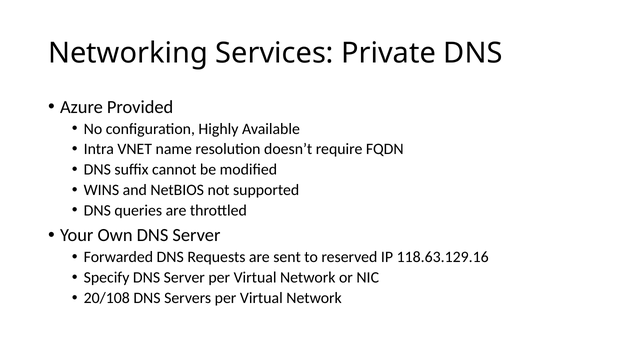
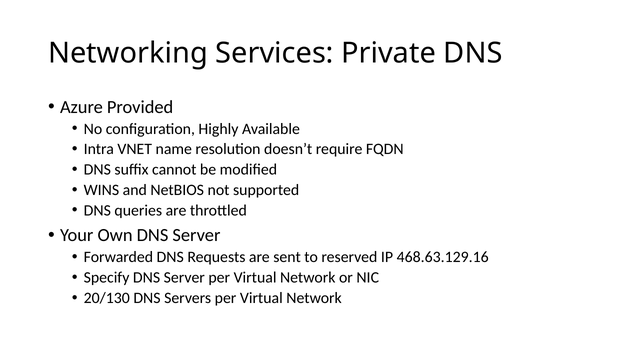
118.63.129.16: 118.63.129.16 -> 468.63.129.16
20/108: 20/108 -> 20/130
